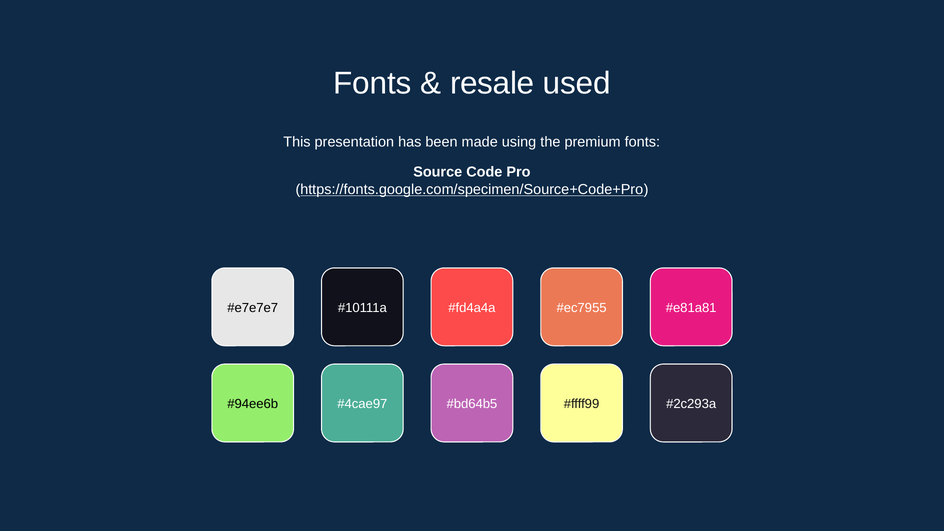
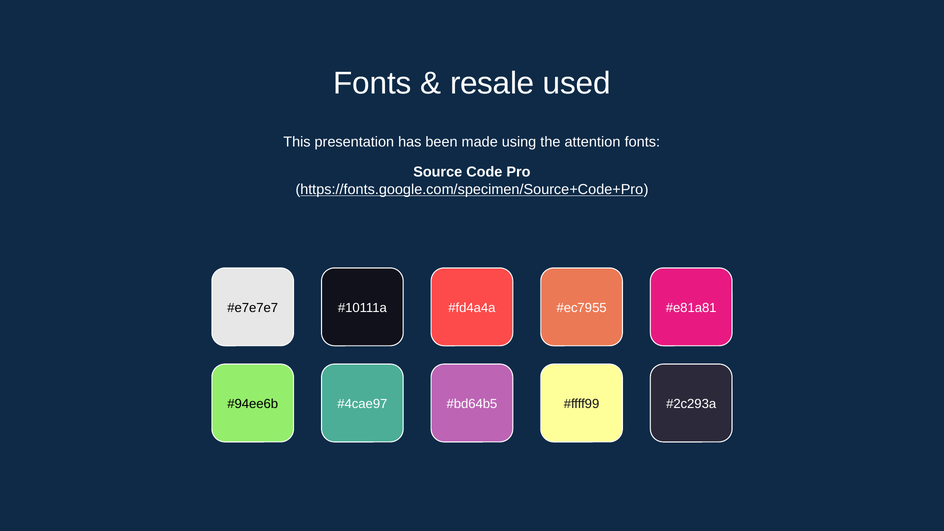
premium: premium -> attention
